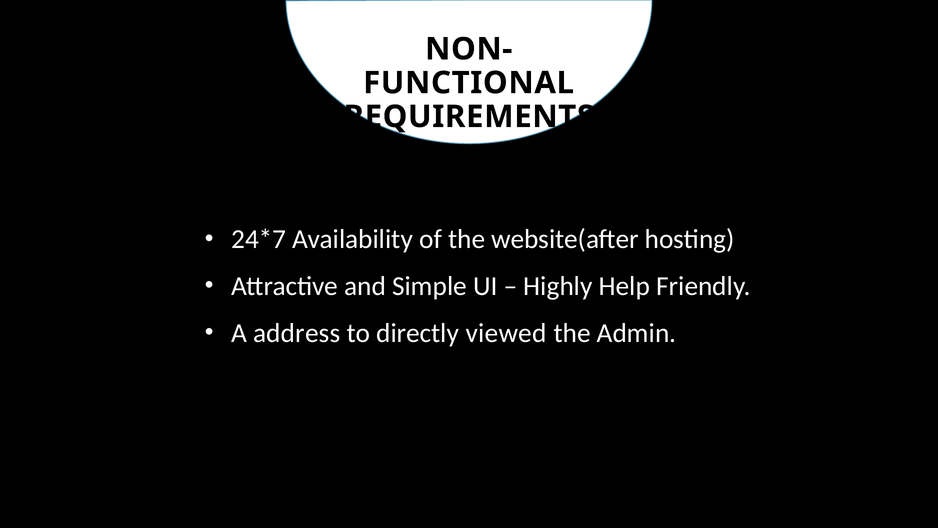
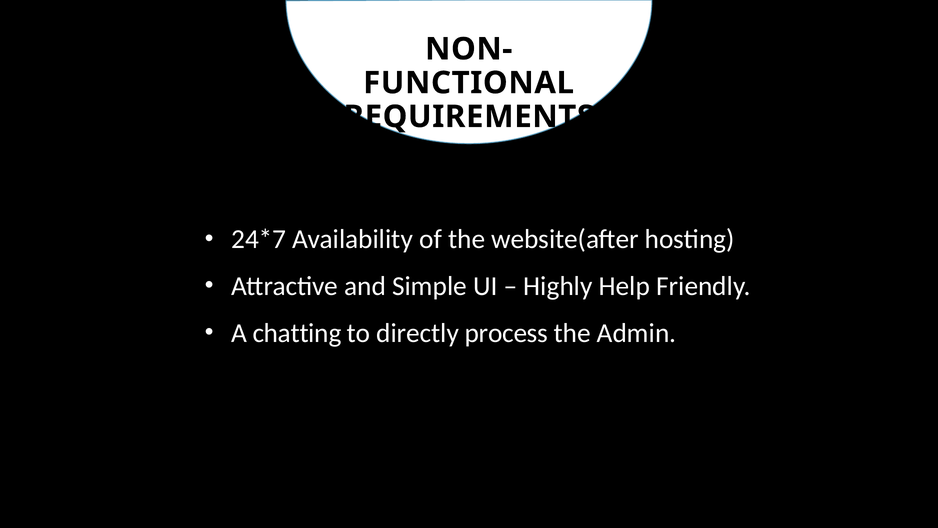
address: address -> chatting
viewed: viewed -> process
